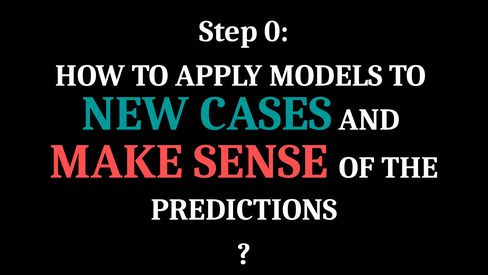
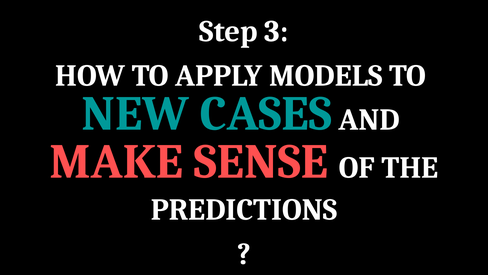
0: 0 -> 3
